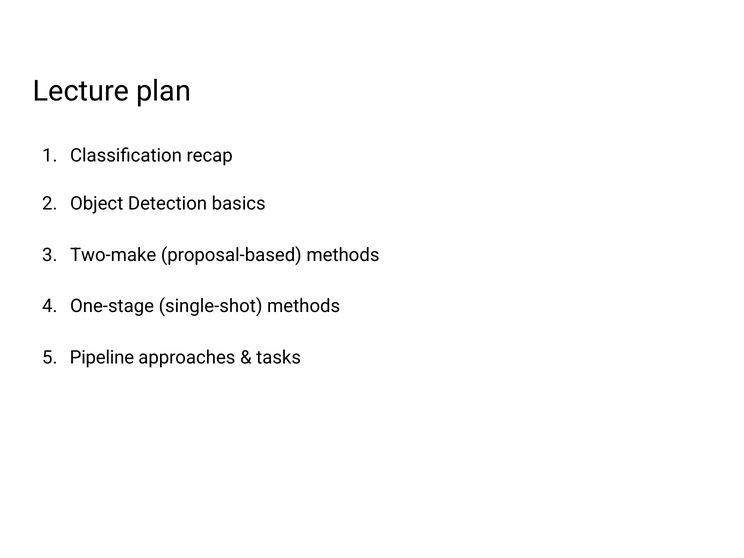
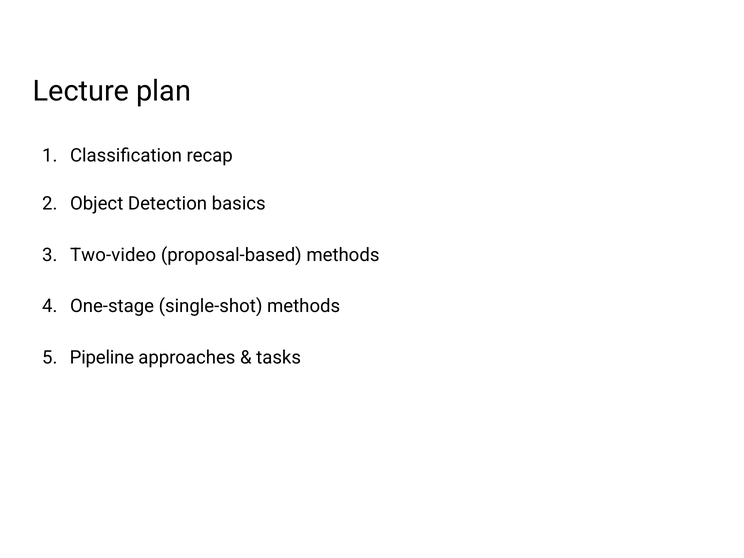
Two-make: Two-make -> Two-video
